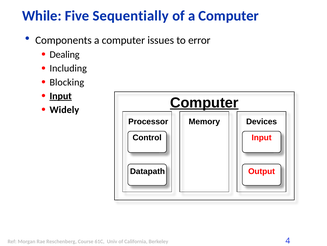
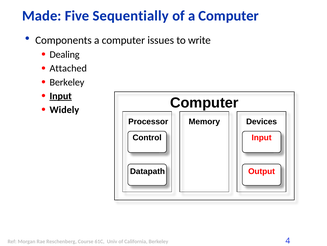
While: While -> Made
error: error -> write
Including: Including -> Attached
Blocking at (67, 82): Blocking -> Berkeley
Computer at (204, 102) underline: present -> none
